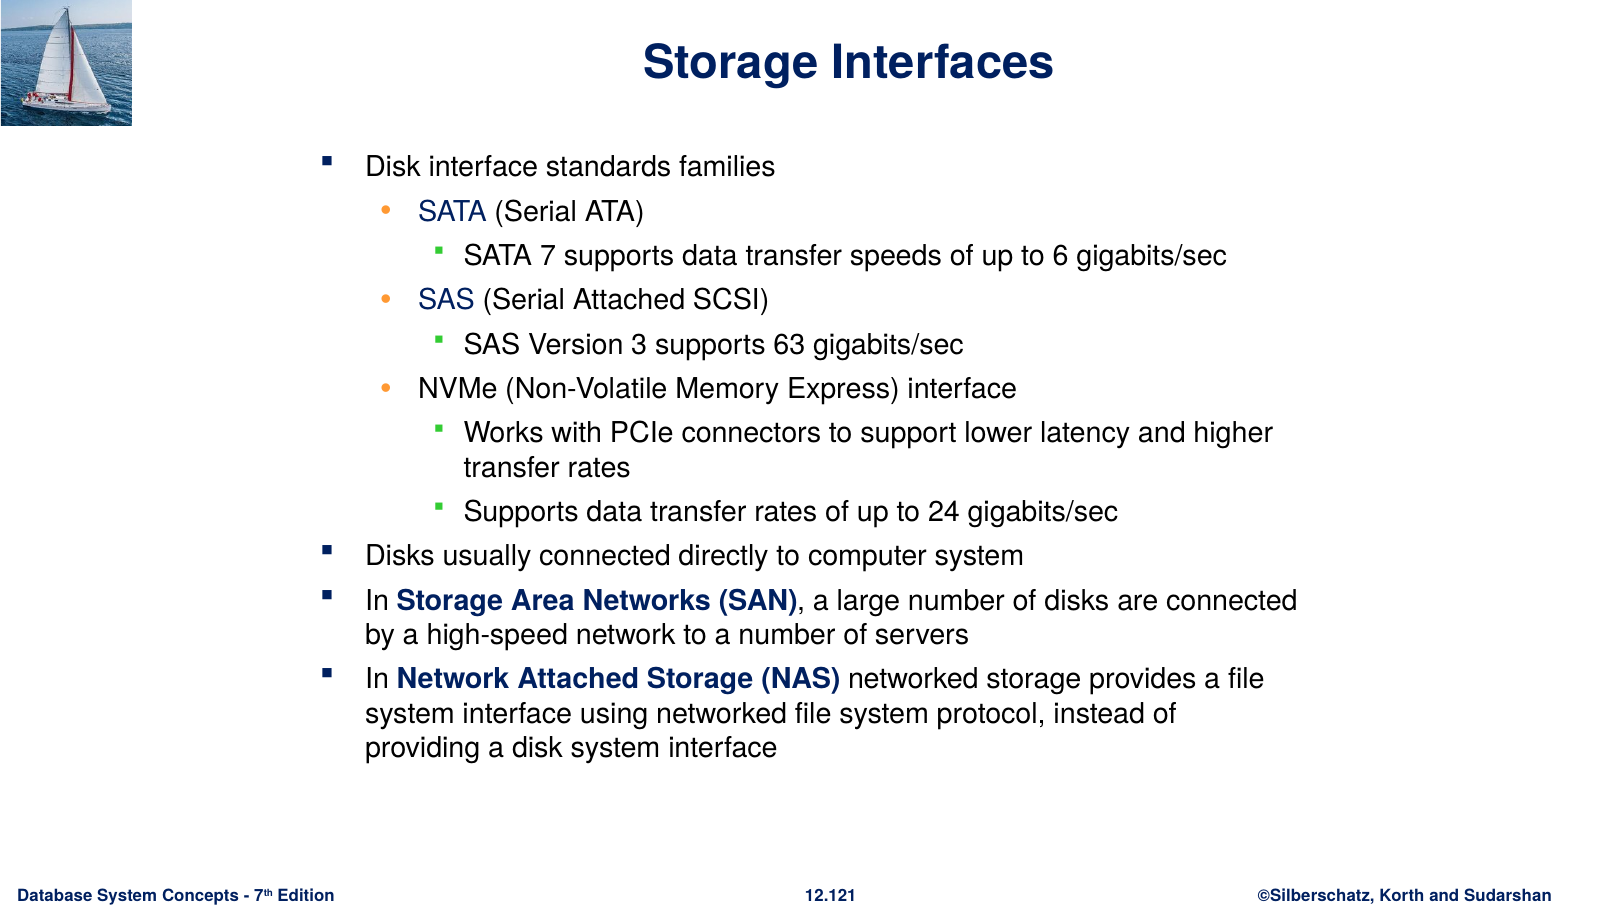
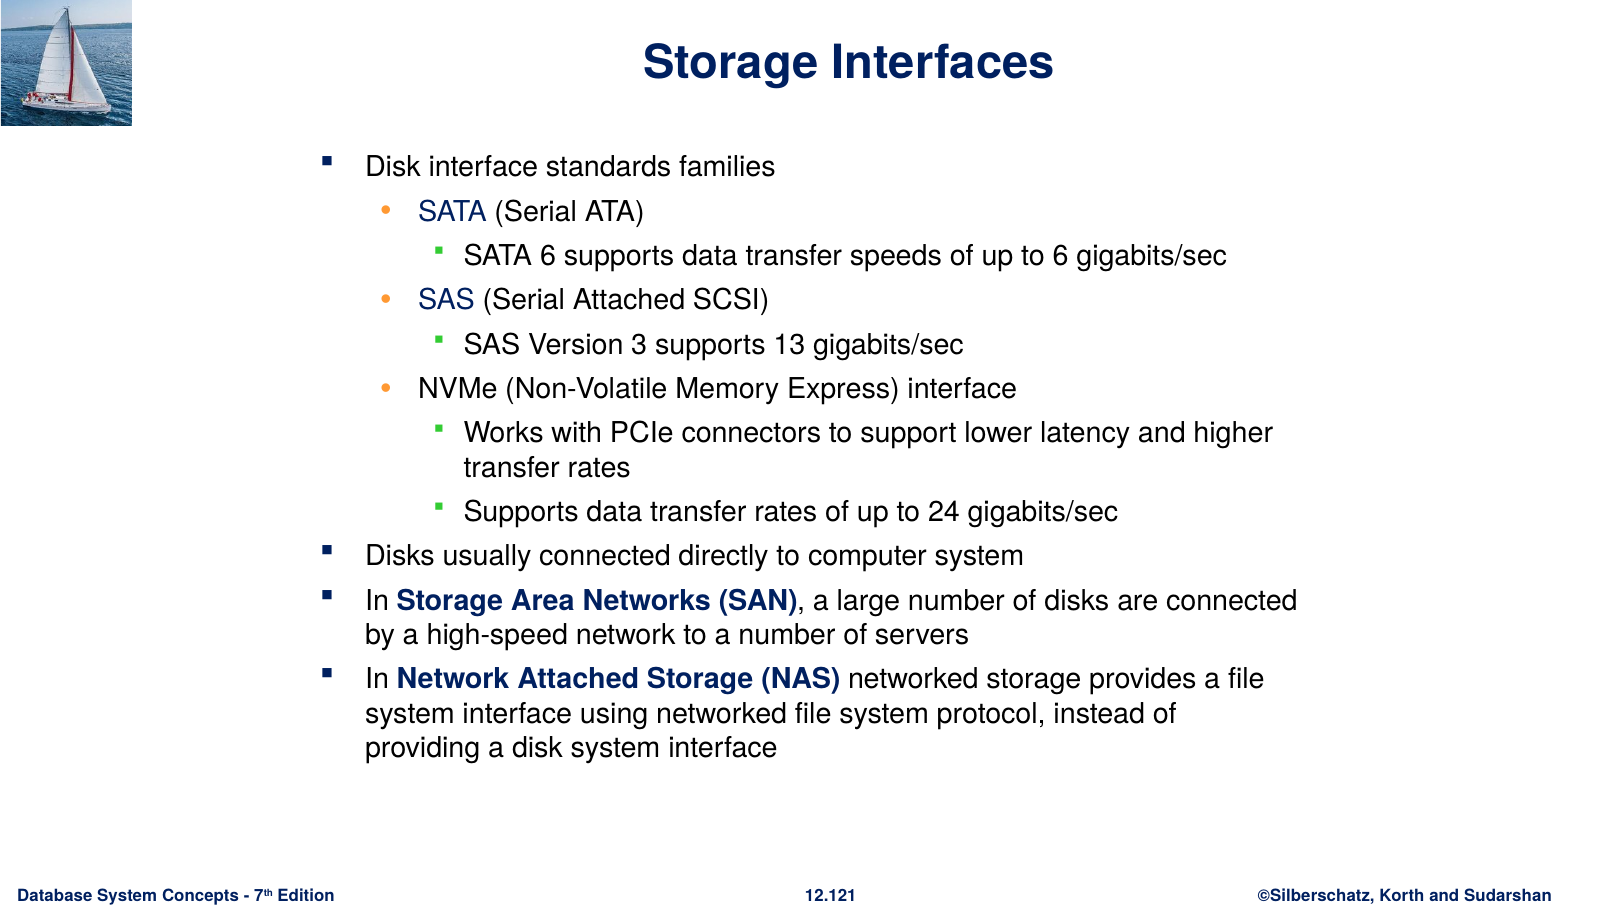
SATA 7: 7 -> 6
63: 63 -> 13
